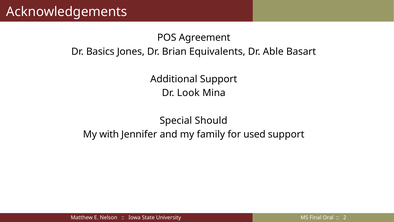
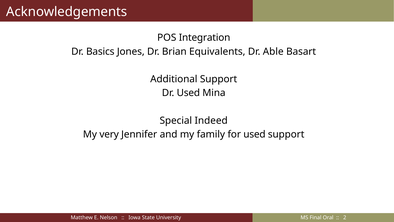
Agreement: Agreement -> Integration
Dr Look: Look -> Used
Should: Should -> Indeed
with: with -> very
